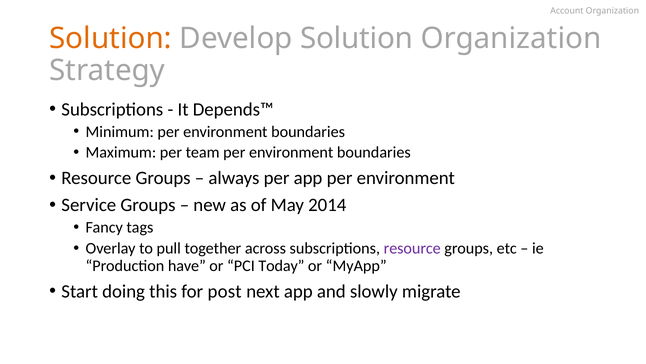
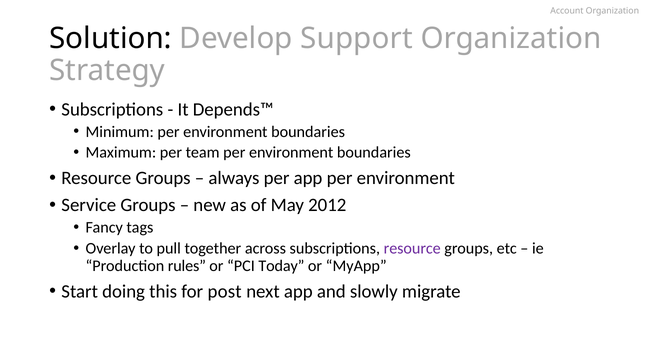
Solution at (111, 38) colour: orange -> black
Develop Solution: Solution -> Support
2014: 2014 -> 2012
have: have -> rules
